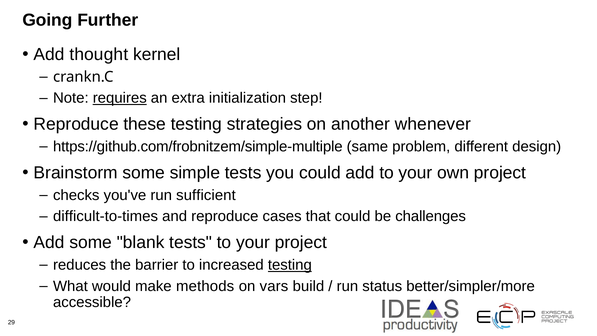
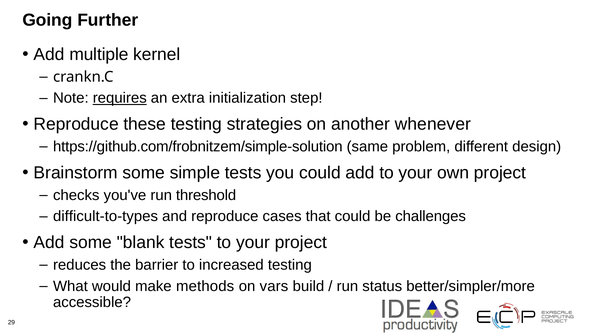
thought: thought -> multiple
https://github.com/frobnitzem/simple-multiple: https://github.com/frobnitzem/simple-multiple -> https://github.com/frobnitzem/simple-solution
sufficient: sufficient -> threshold
difficult-to-times: difficult-to-times -> difficult-to-types
testing at (290, 265) underline: present -> none
